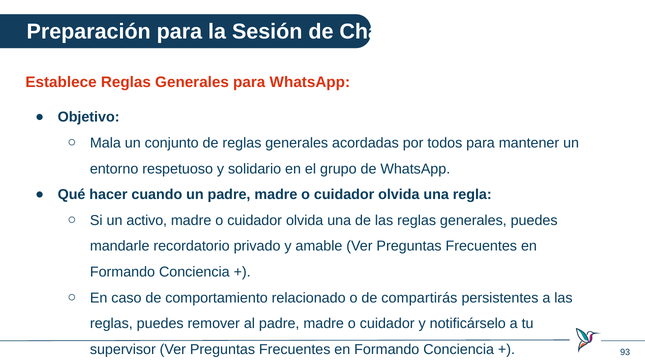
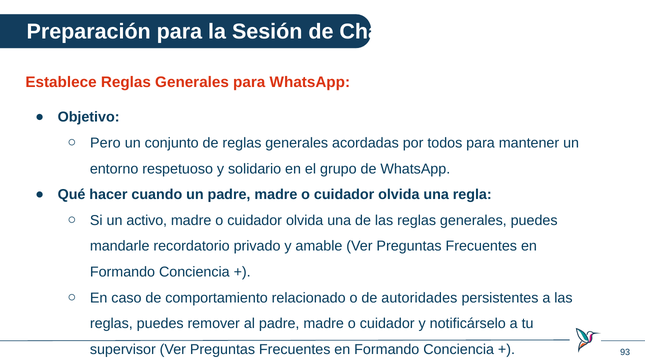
Mala: Mala -> Pero
compartirás: compartirás -> autoridades
